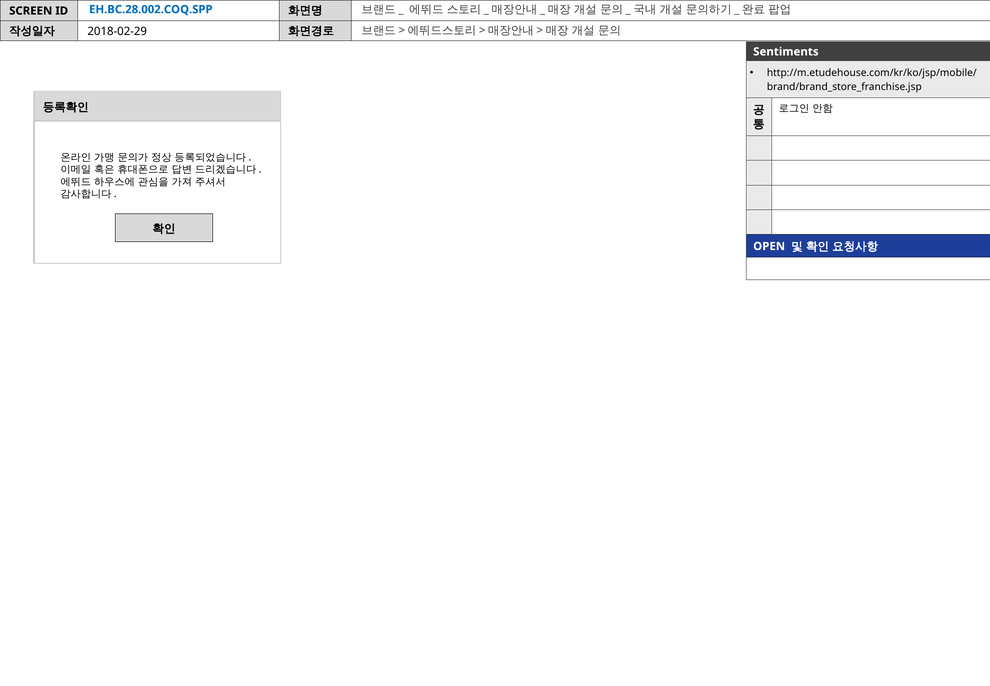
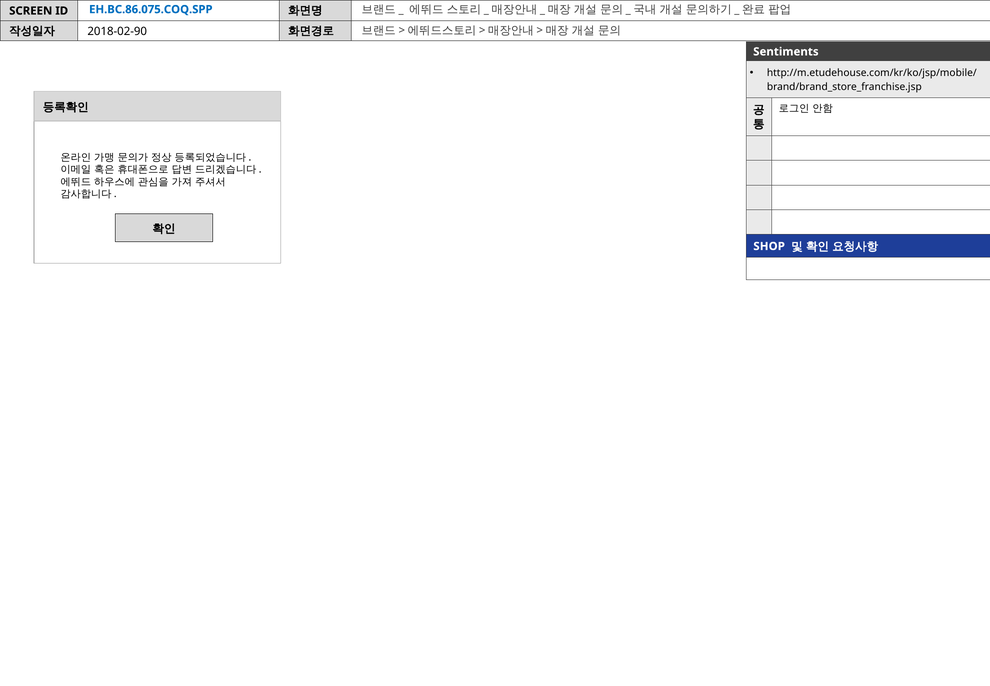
EH.BC.28.002.COQ.SPP: EH.BC.28.002.COQ.SPP -> EH.BC.86.075.COQ.SPP
2018-02-29: 2018-02-29 -> 2018-02-90
OPEN: OPEN -> SHOP
